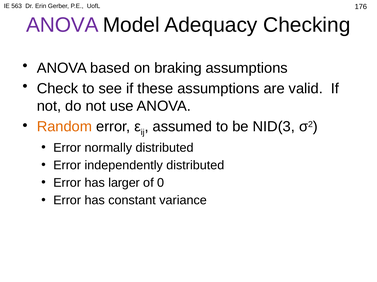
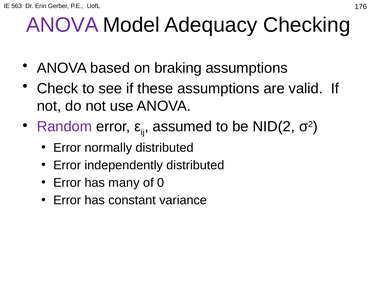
Random colour: orange -> purple
NID(3: NID(3 -> NID(2
larger: larger -> many
